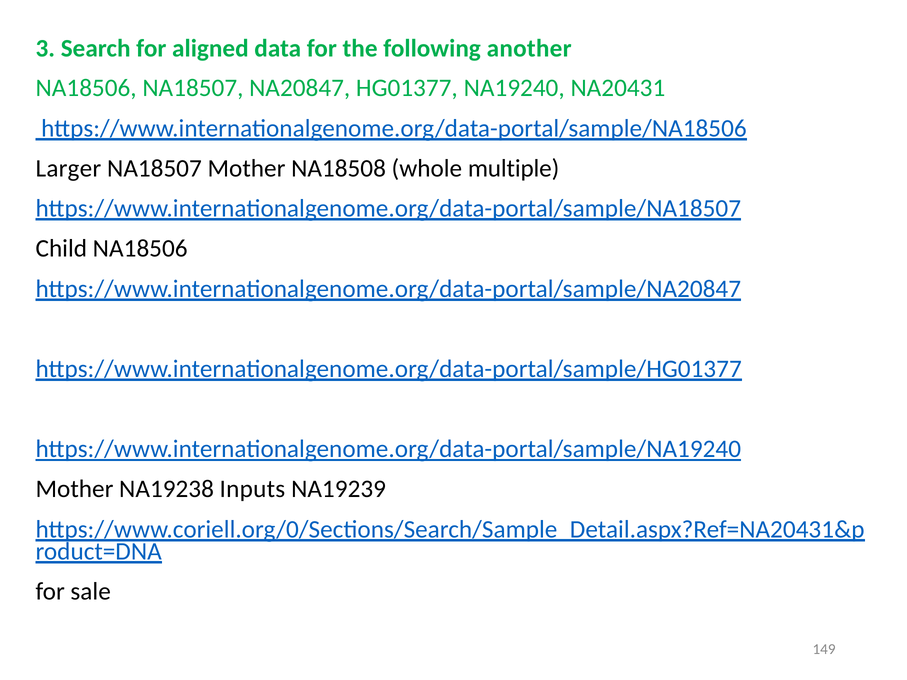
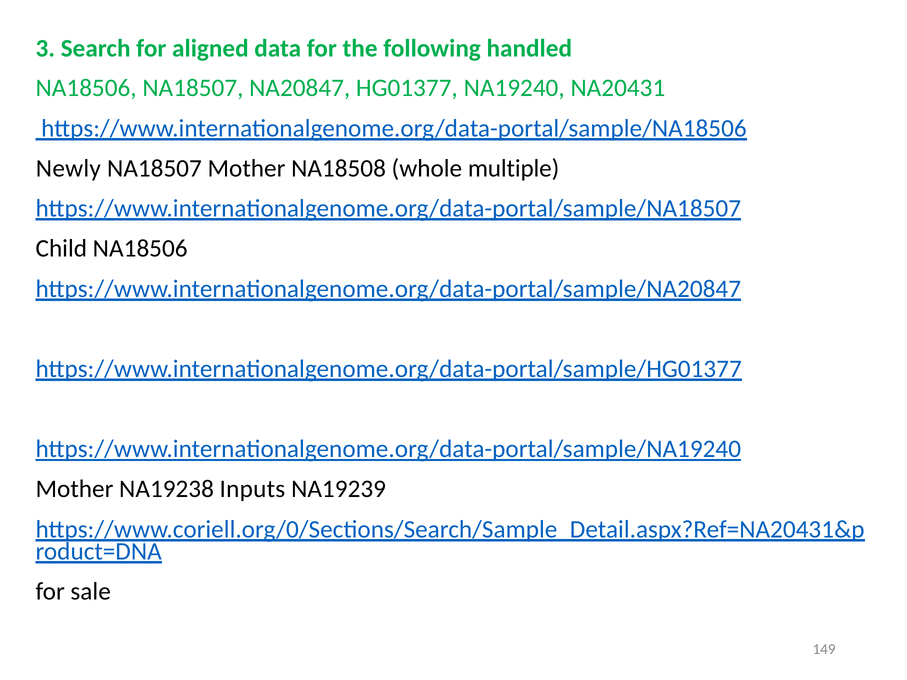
another: another -> handled
Larger: Larger -> Newly
